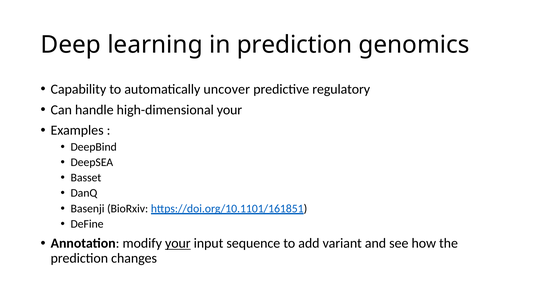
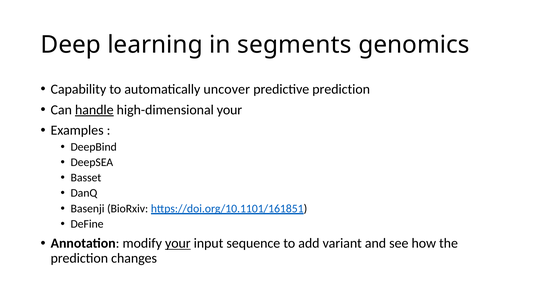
in prediction: prediction -> segments
predictive regulatory: regulatory -> prediction
handle underline: none -> present
